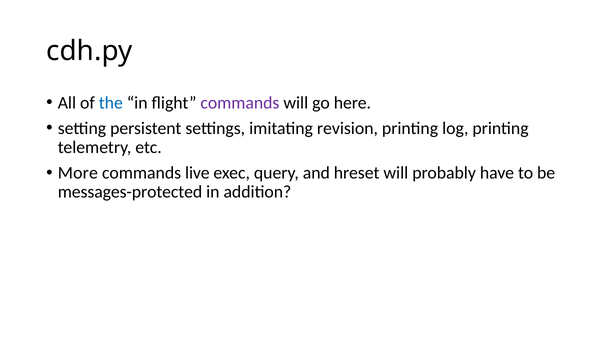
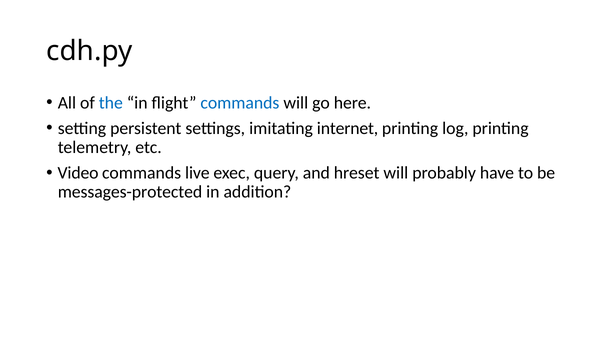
commands at (240, 103) colour: purple -> blue
revision: revision -> internet
More: More -> Video
